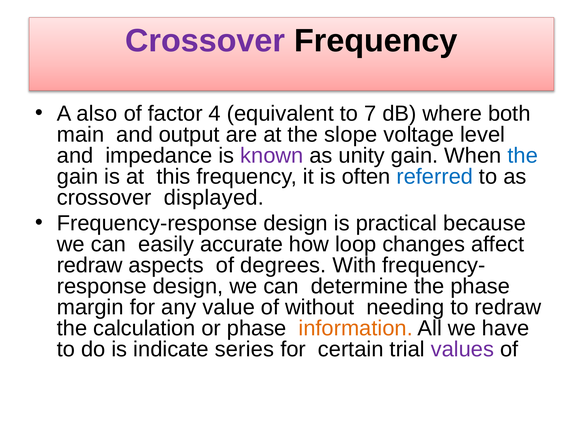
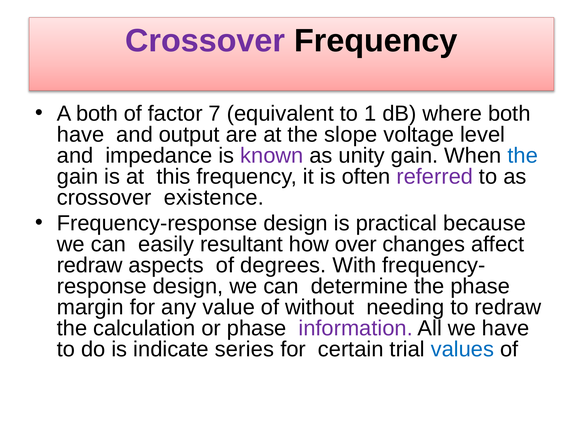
A also: also -> both
4: 4 -> 7
7: 7 -> 1
main at (81, 135): main -> have
referred colour: blue -> purple
displayed: displayed -> existence
accurate: accurate -> resultant
loop: loop -> over
information colour: orange -> purple
values colour: purple -> blue
